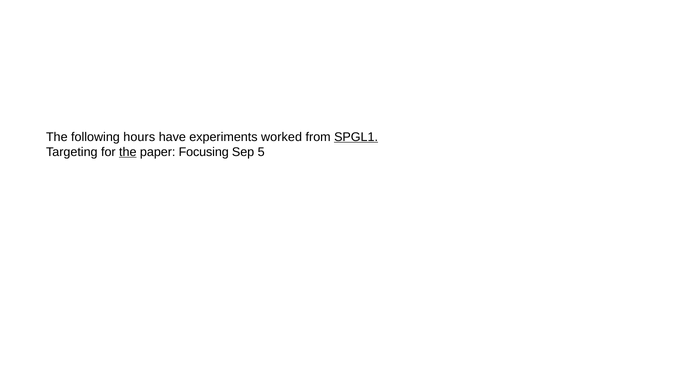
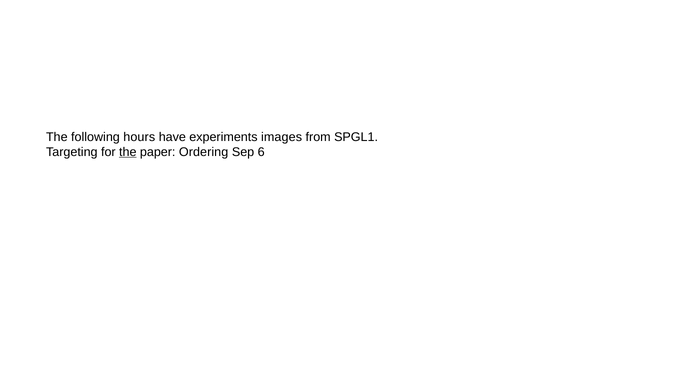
worked: worked -> images
SPGL1 underline: present -> none
Focusing: Focusing -> Ordering
5: 5 -> 6
